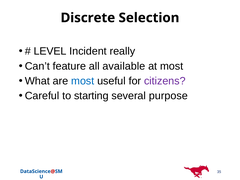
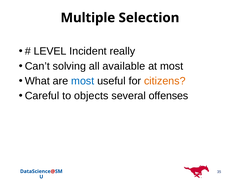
Discrete: Discrete -> Multiple
feature: feature -> solving
citizens colour: purple -> orange
starting: starting -> objects
purpose: purpose -> offenses
